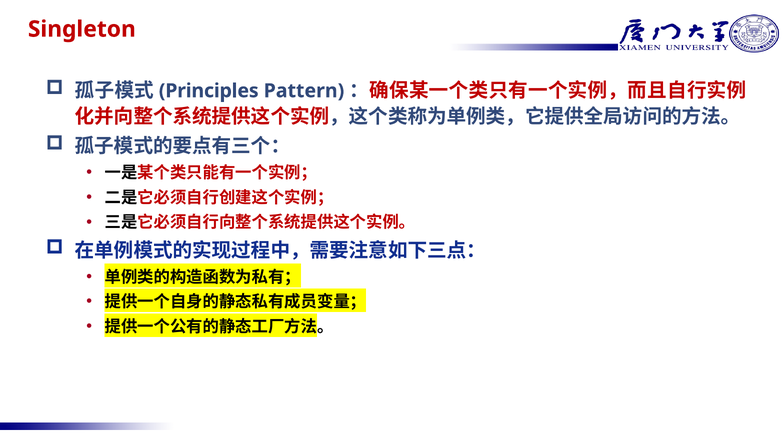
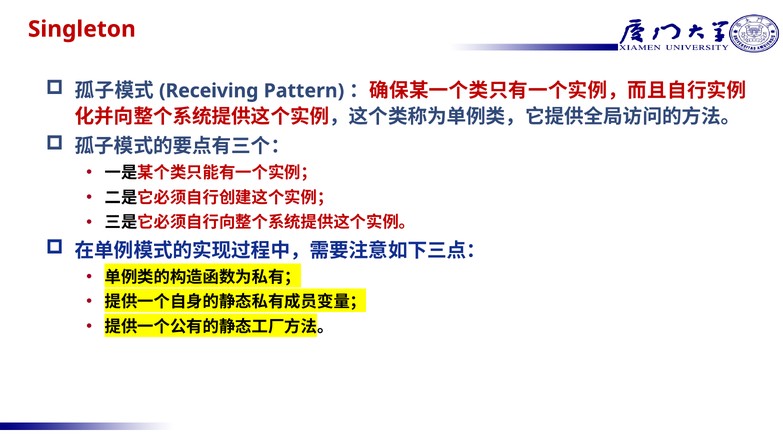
Principles: Principles -> Receiving
